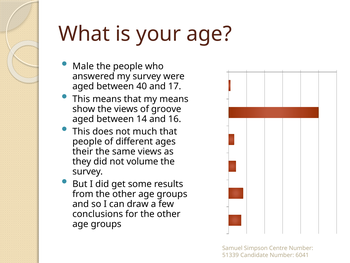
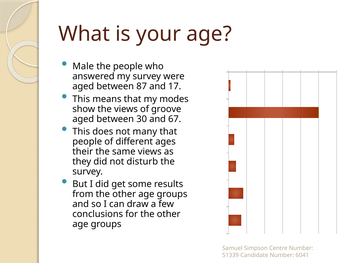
between 40: 40 -> 87
my means: means -> modes
between 14: 14 -> 30
16: 16 -> 67
much: much -> many
volume: volume -> disturb
